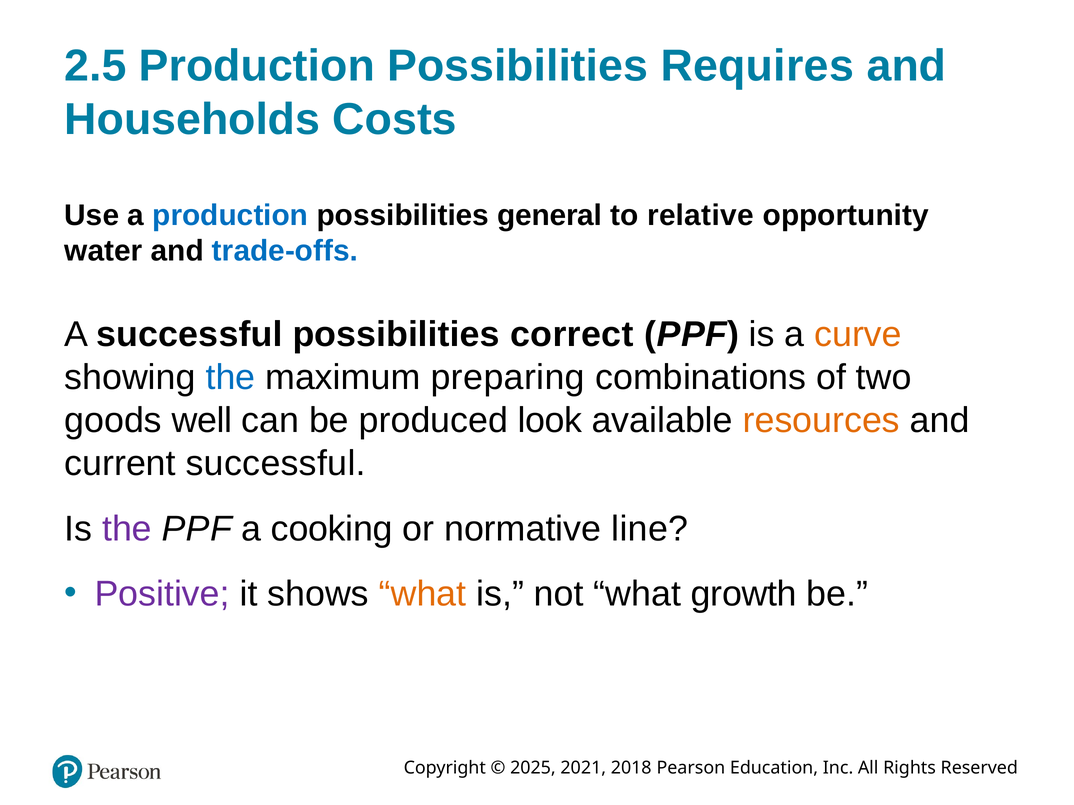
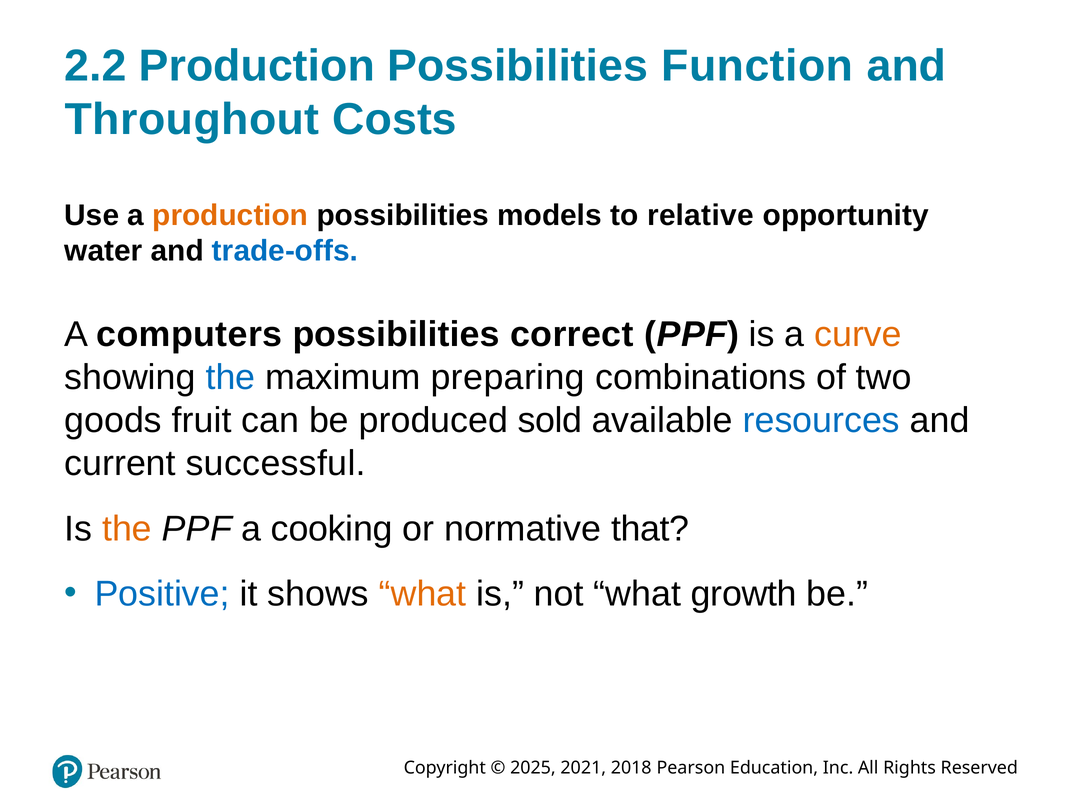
2.5: 2.5 -> 2.2
Requires: Requires -> Function
Households: Households -> Throughout
production at (230, 215) colour: blue -> orange
general: general -> models
A successful: successful -> computers
well: well -> fruit
look: look -> sold
resources colour: orange -> blue
the at (127, 529) colour: purple -> orange
line: line -> that
Positive colour: purple -> blue
